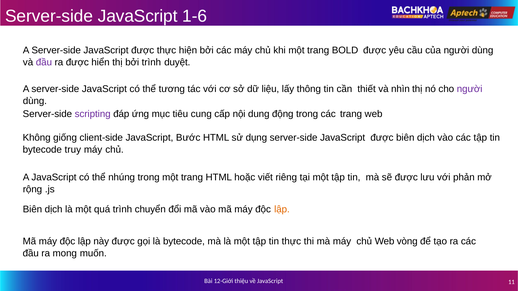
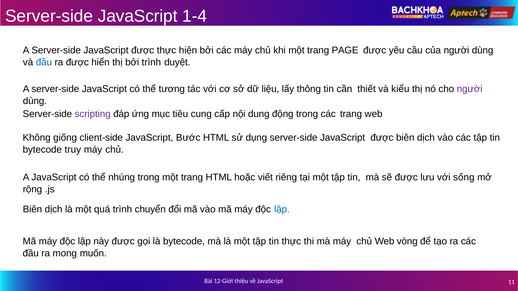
1-6: 1-6 -> 1-4
BOLD: BOLD -> PAGE
đầu at (44, 62) colour: purple -> blue
nhìn: nhìn -> kiểu
phản: phản -> sống
lập at (282, 210) colour: orange -> blue
